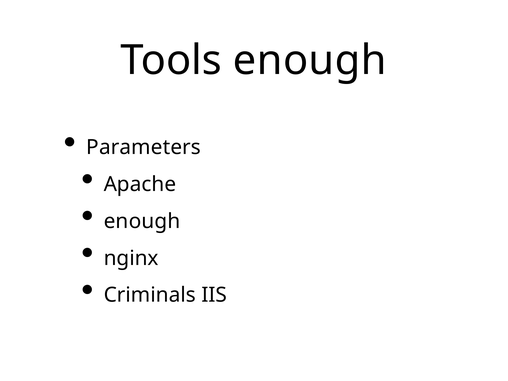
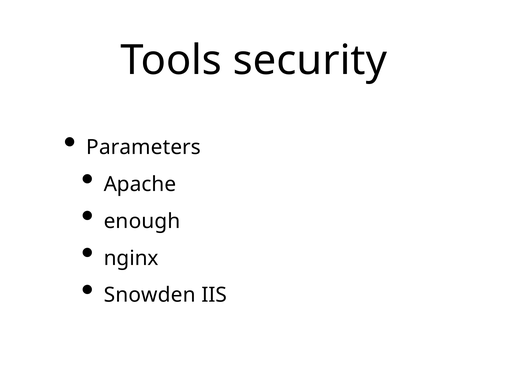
Tools enough: enough -> security
Criminals: Criminals -> Snowden
